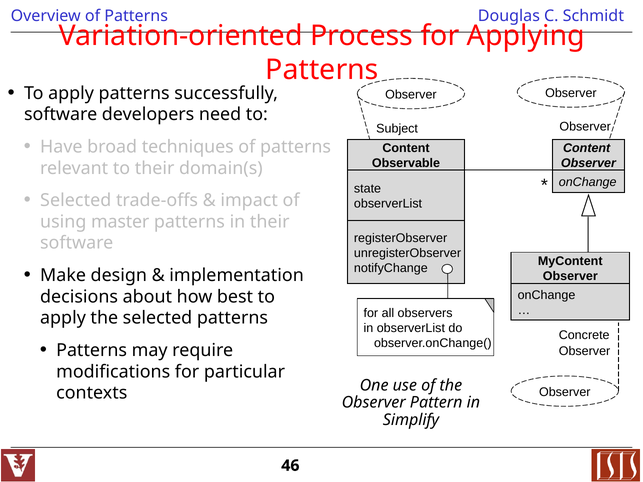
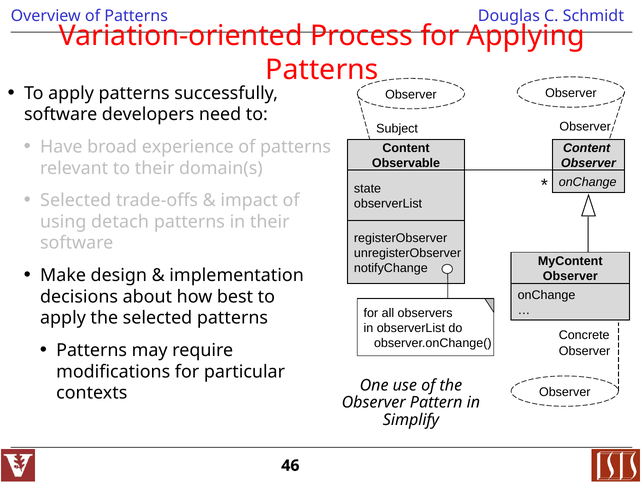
techniques: techniques -> experience
master: master -> detach
